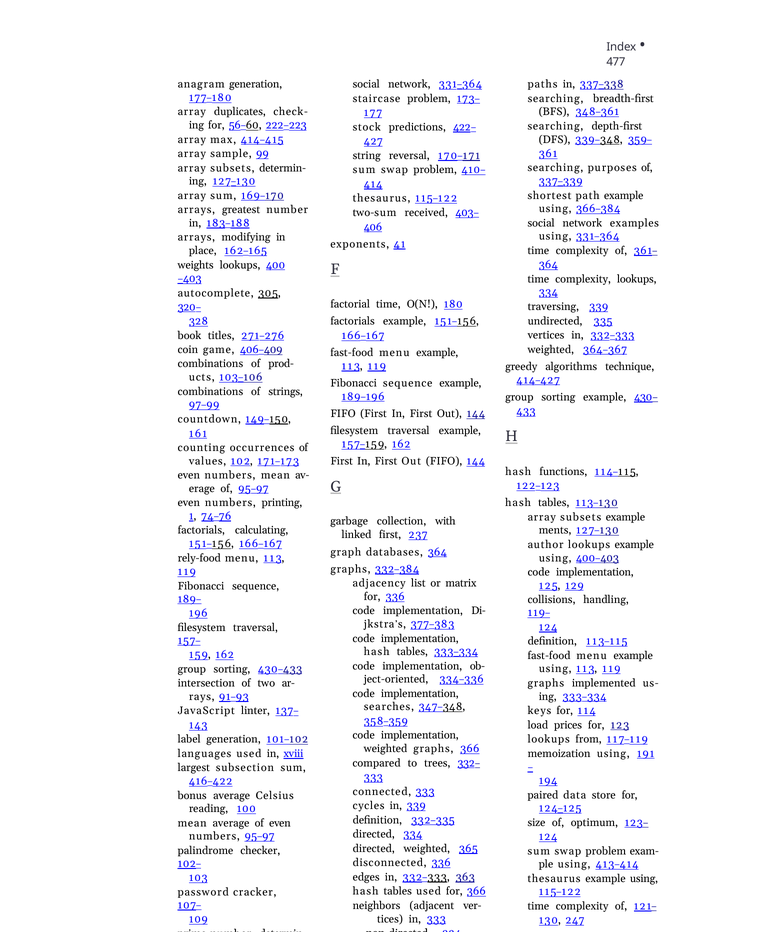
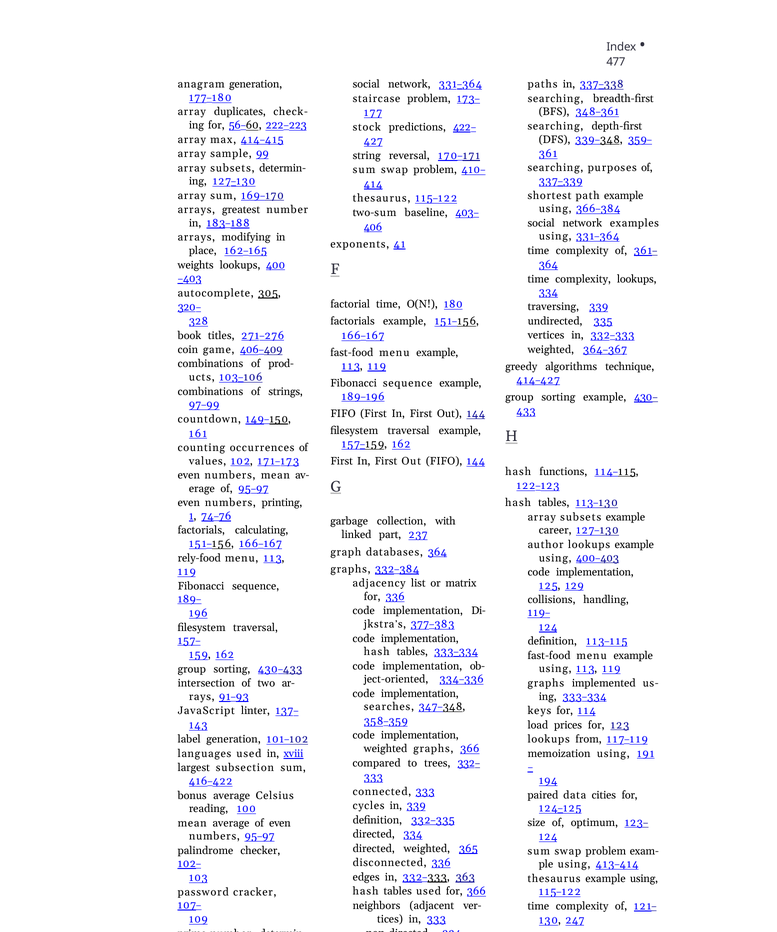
received: received -> baseline
ments: ments -> career
linked first: first -> part
store: store -> cities
